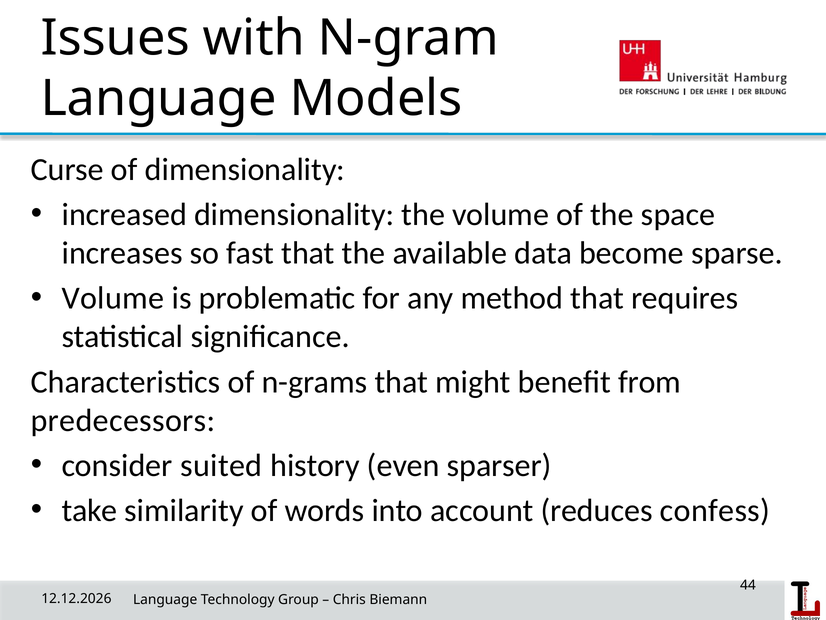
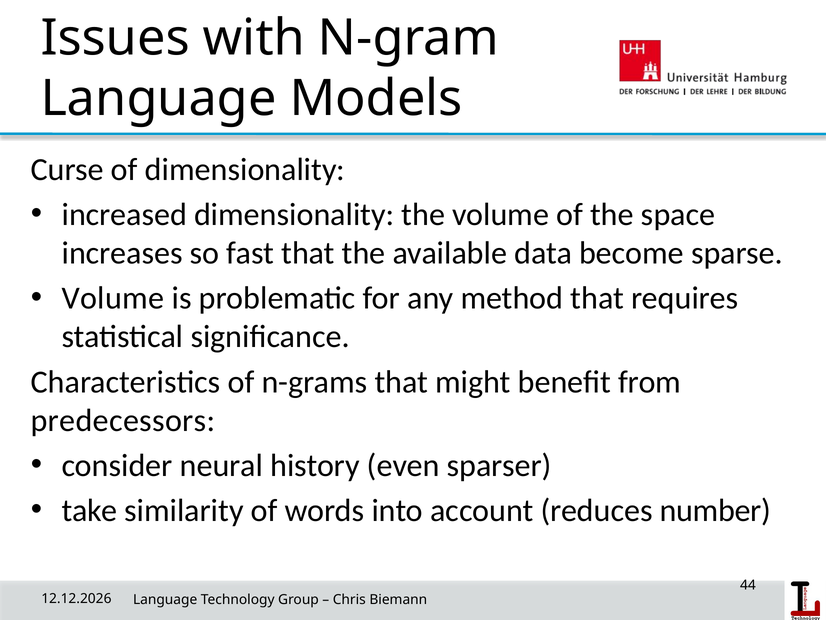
suited: suited -> neural
confess: confess -> number
